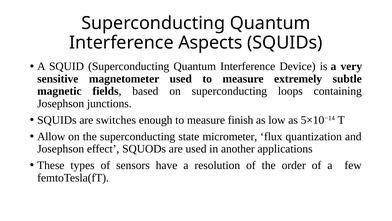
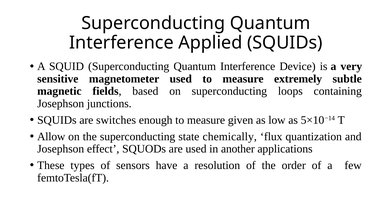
Aspects: Aspects -> Applied
finish: finish -> given
micrometer: micrometer -> chemically
